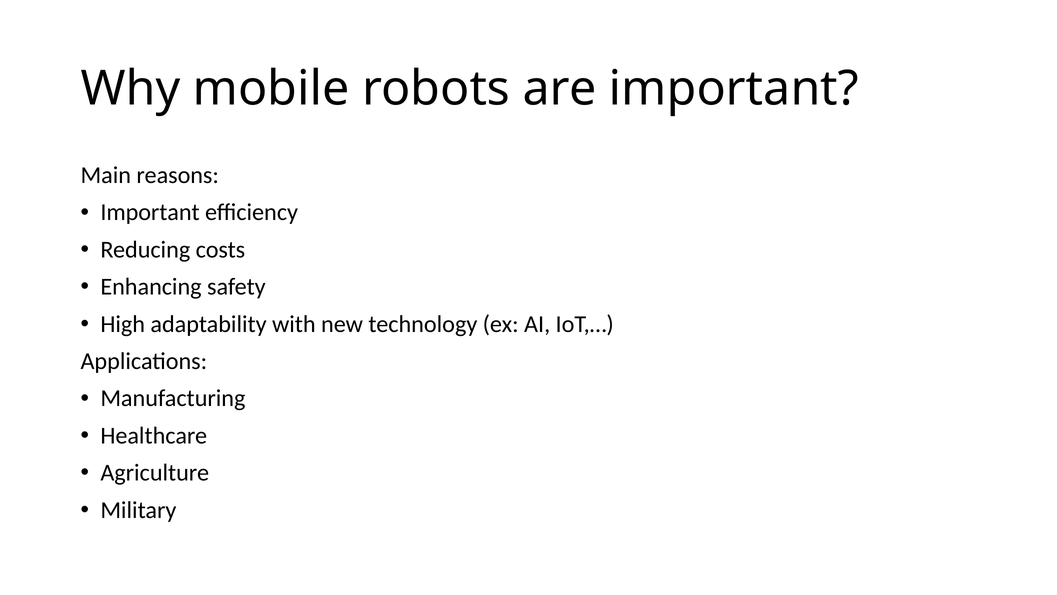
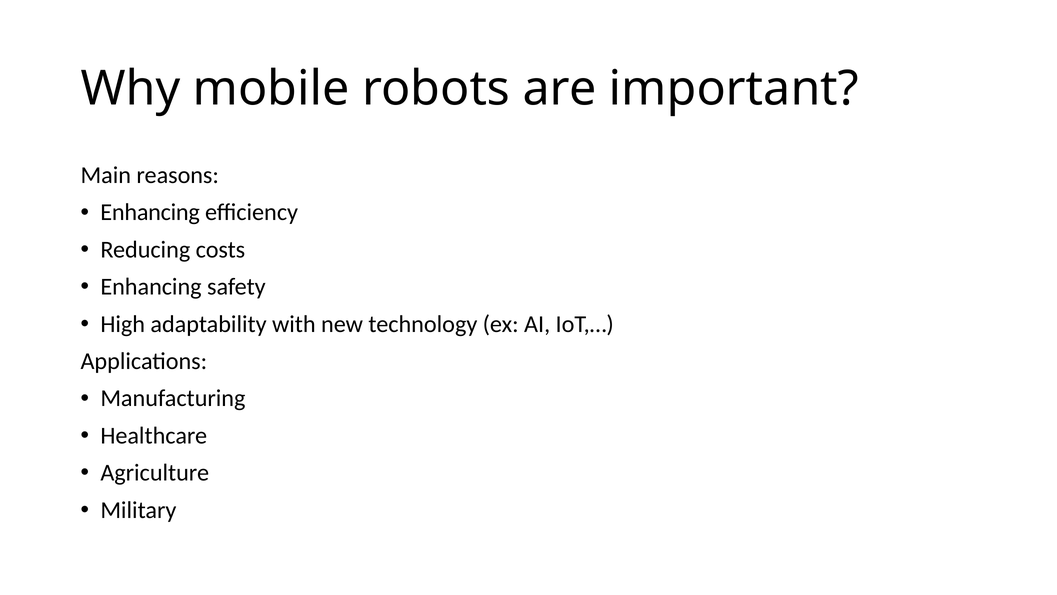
Important at (150, 212): Important -> Enhancing
